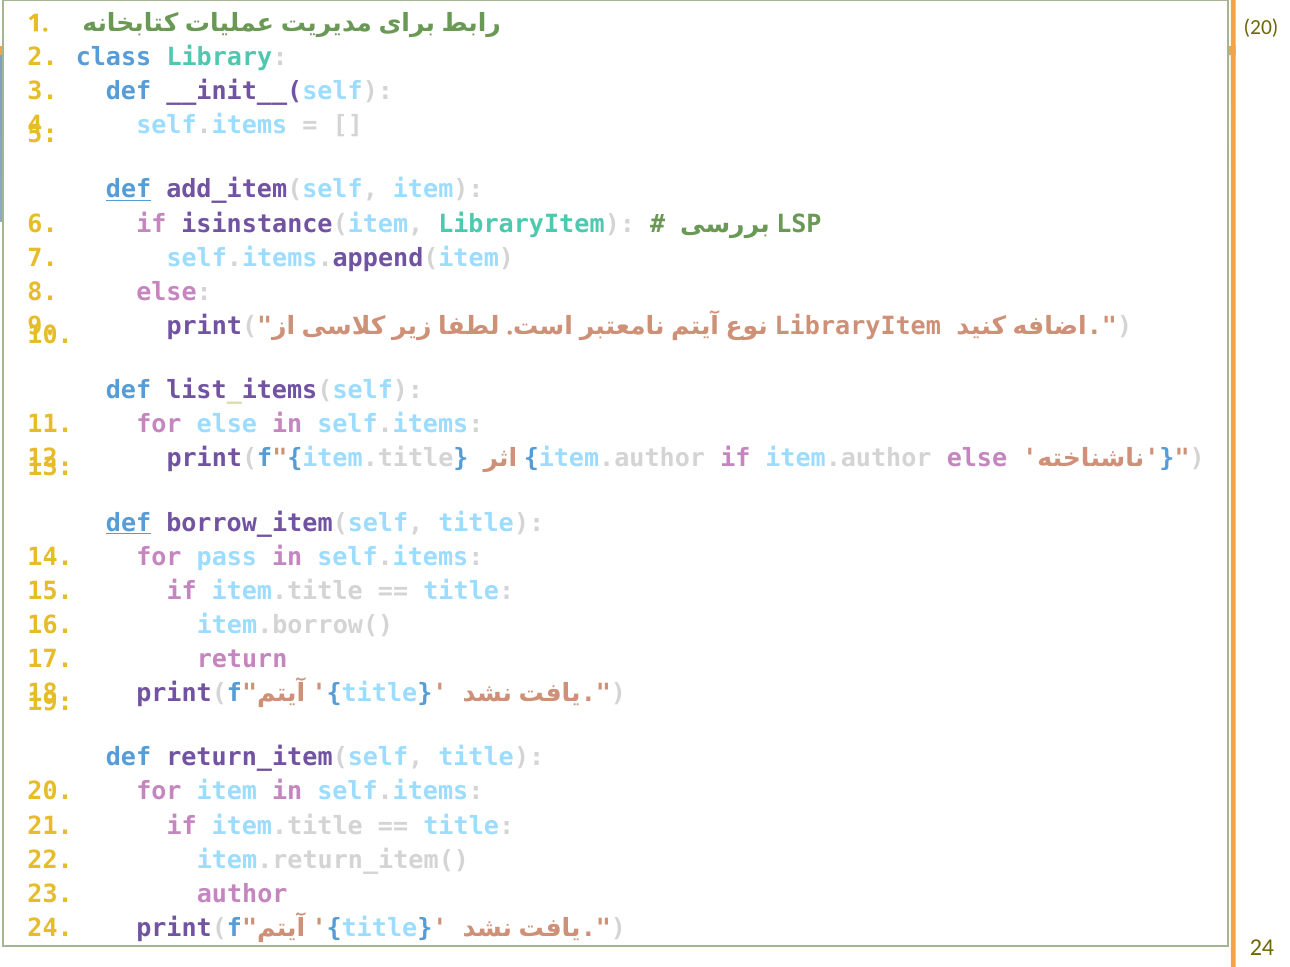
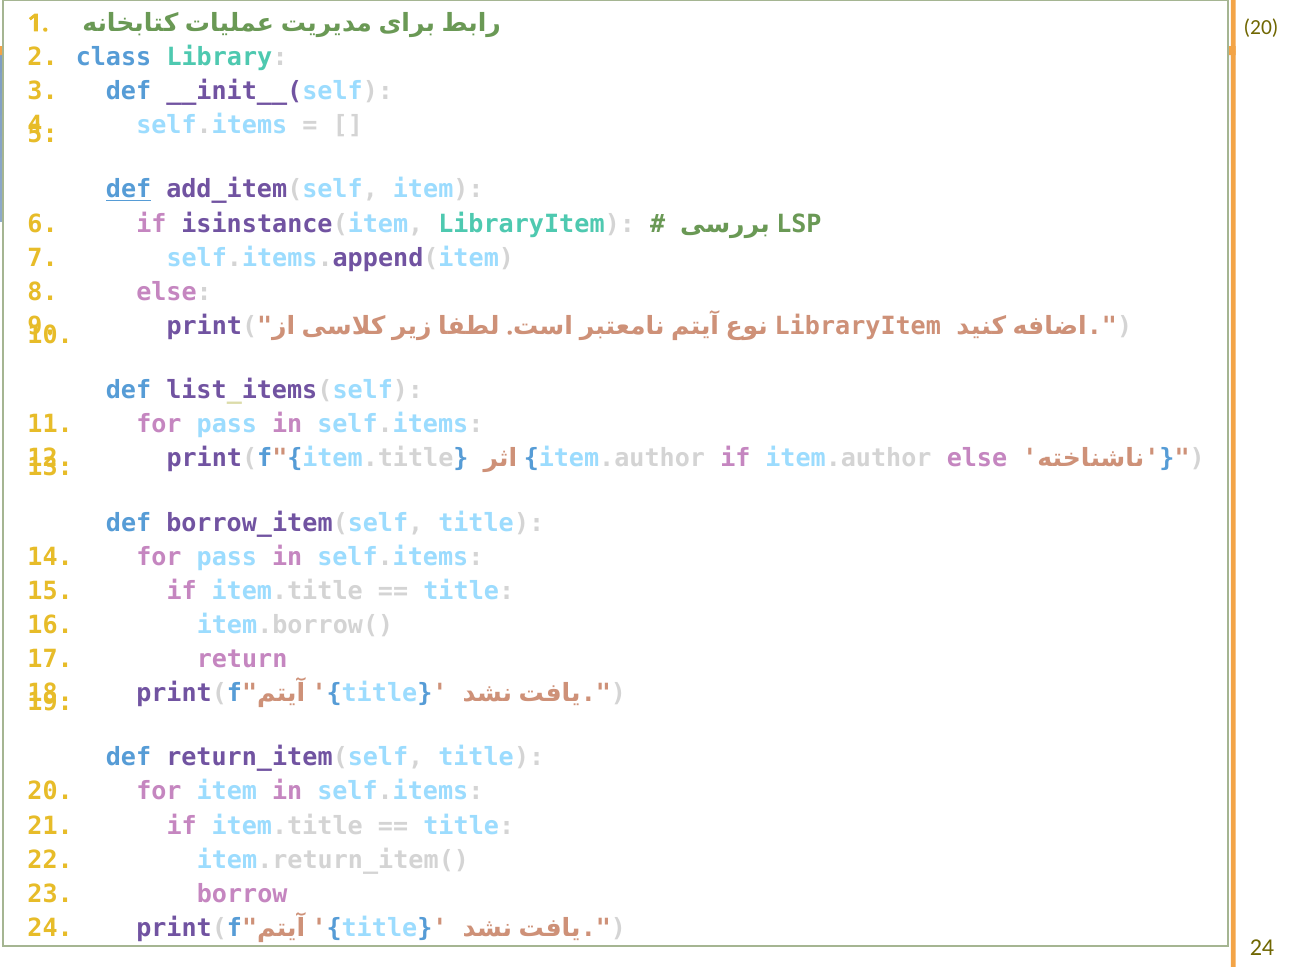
else at (227, 425): else -> pass
def at (129, 523) underline: present -> none
author: author -> borrow
